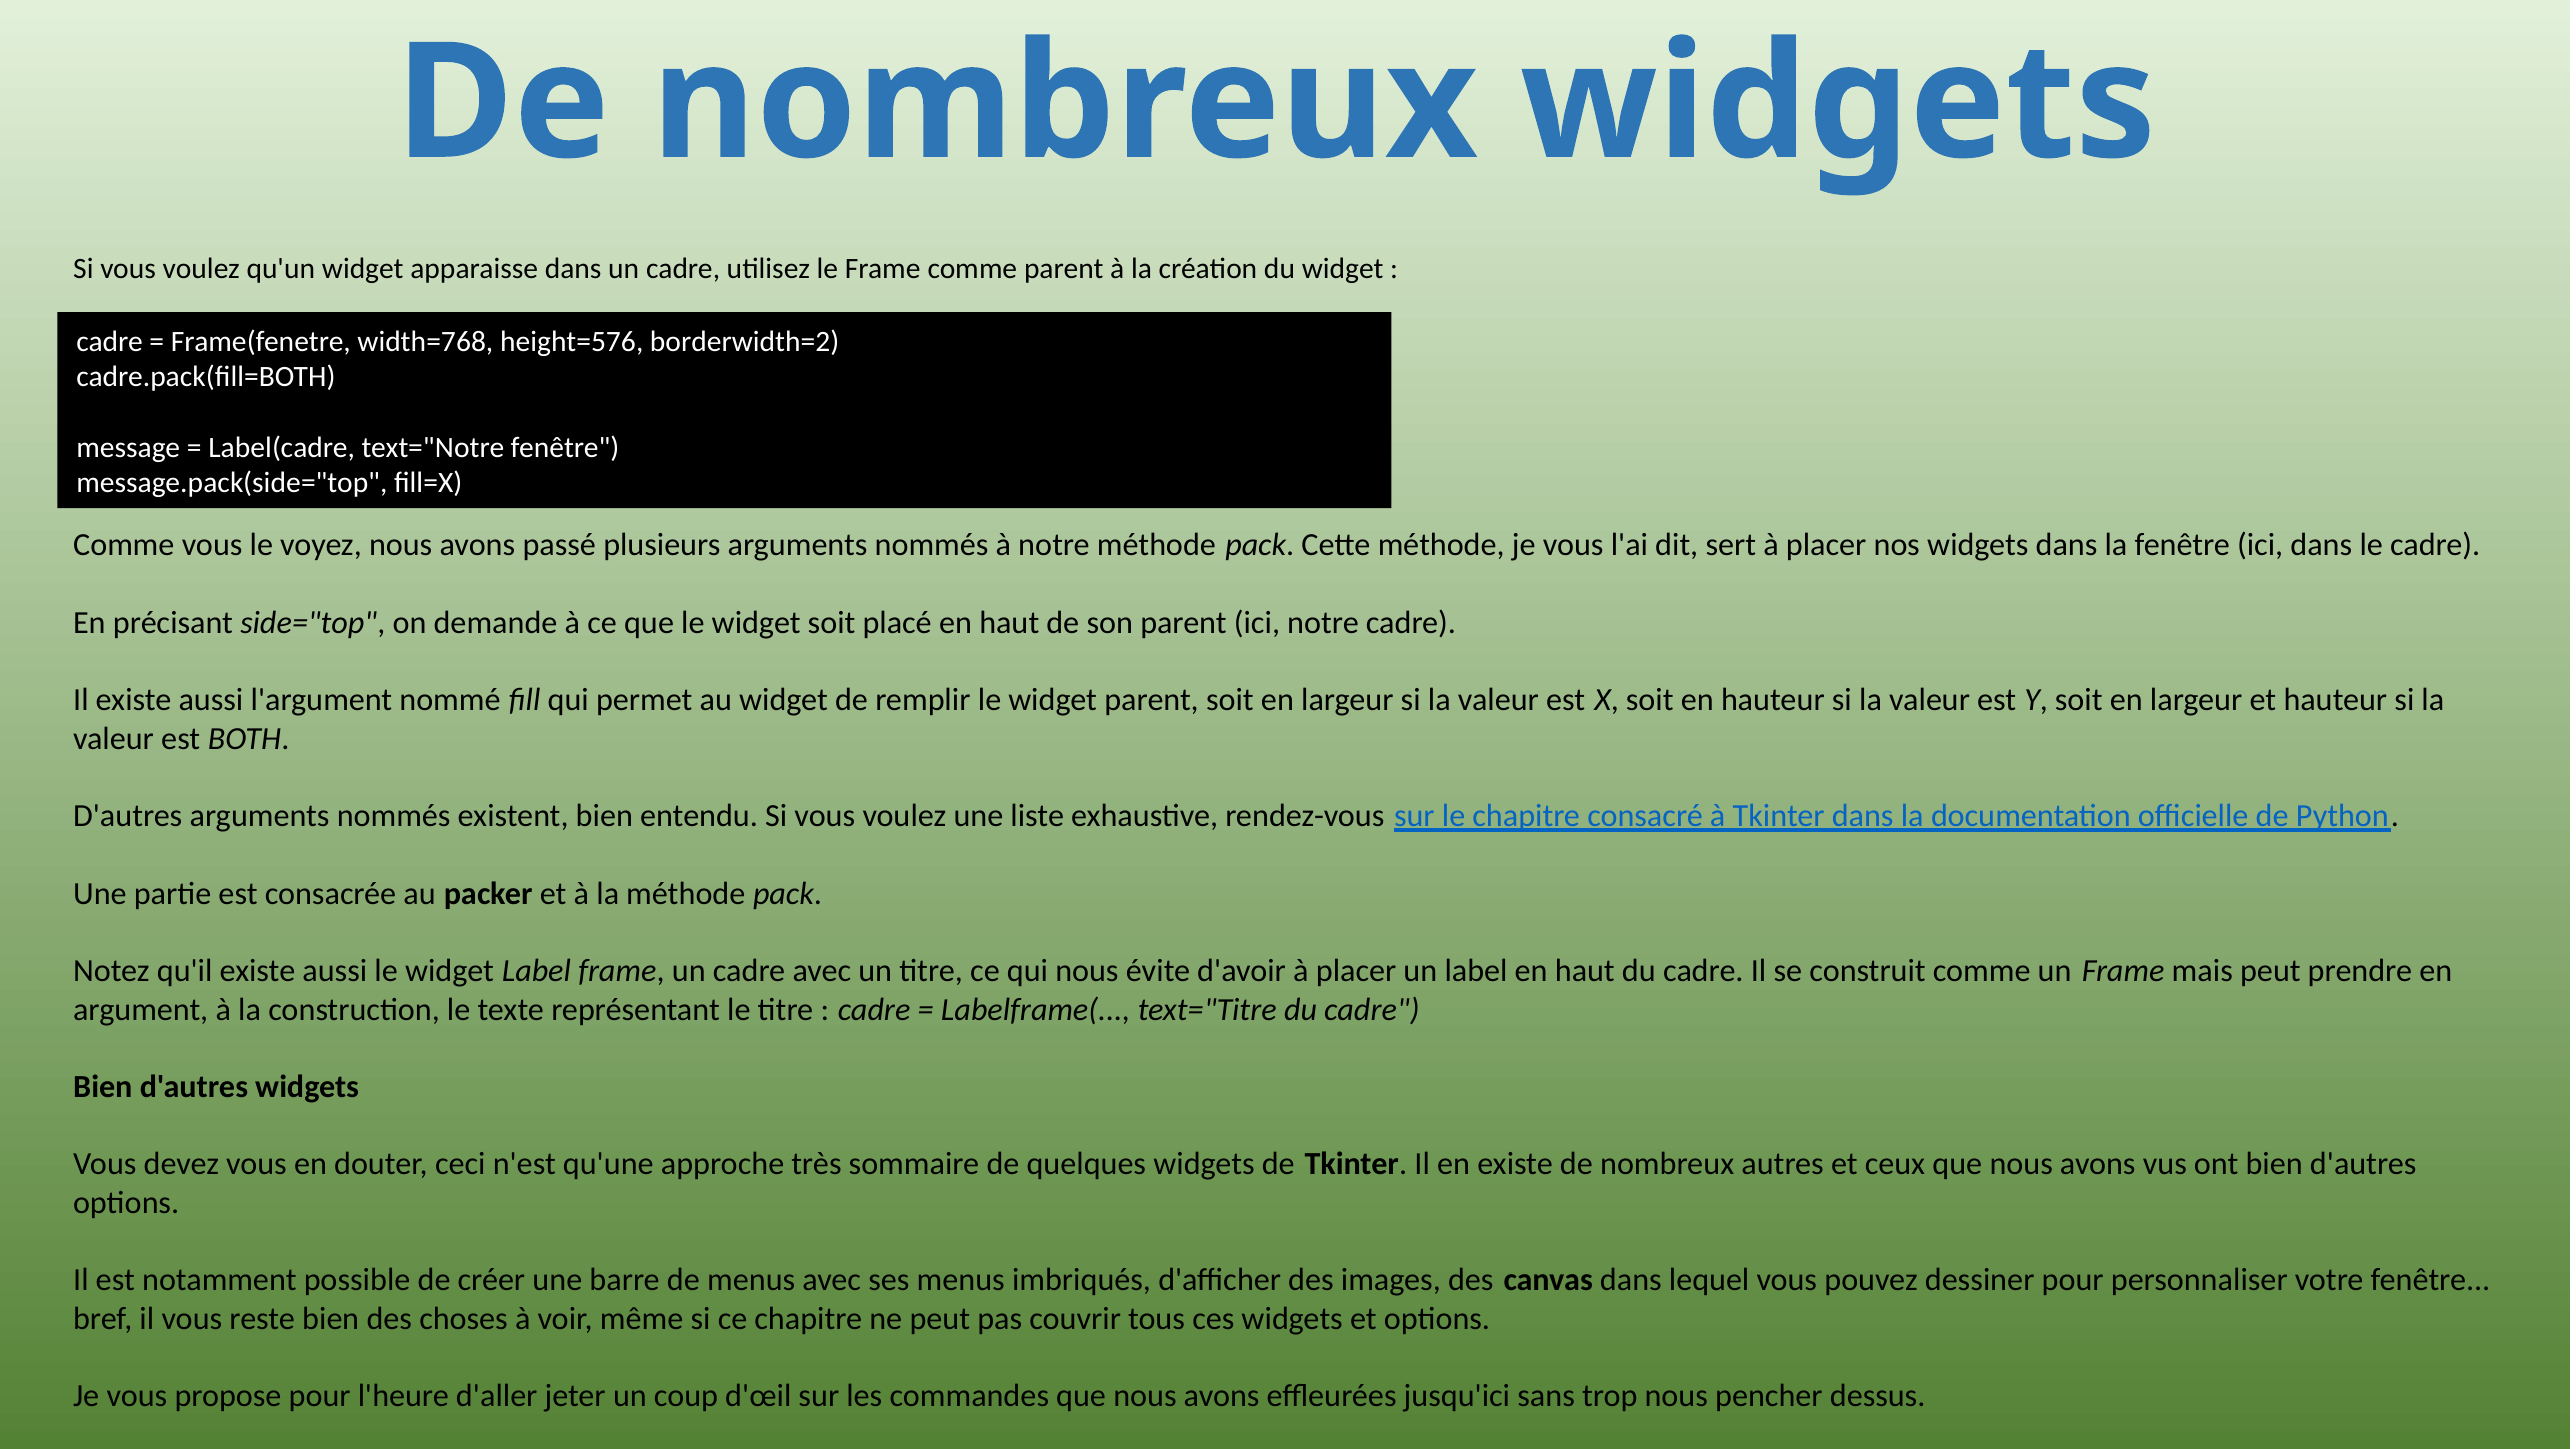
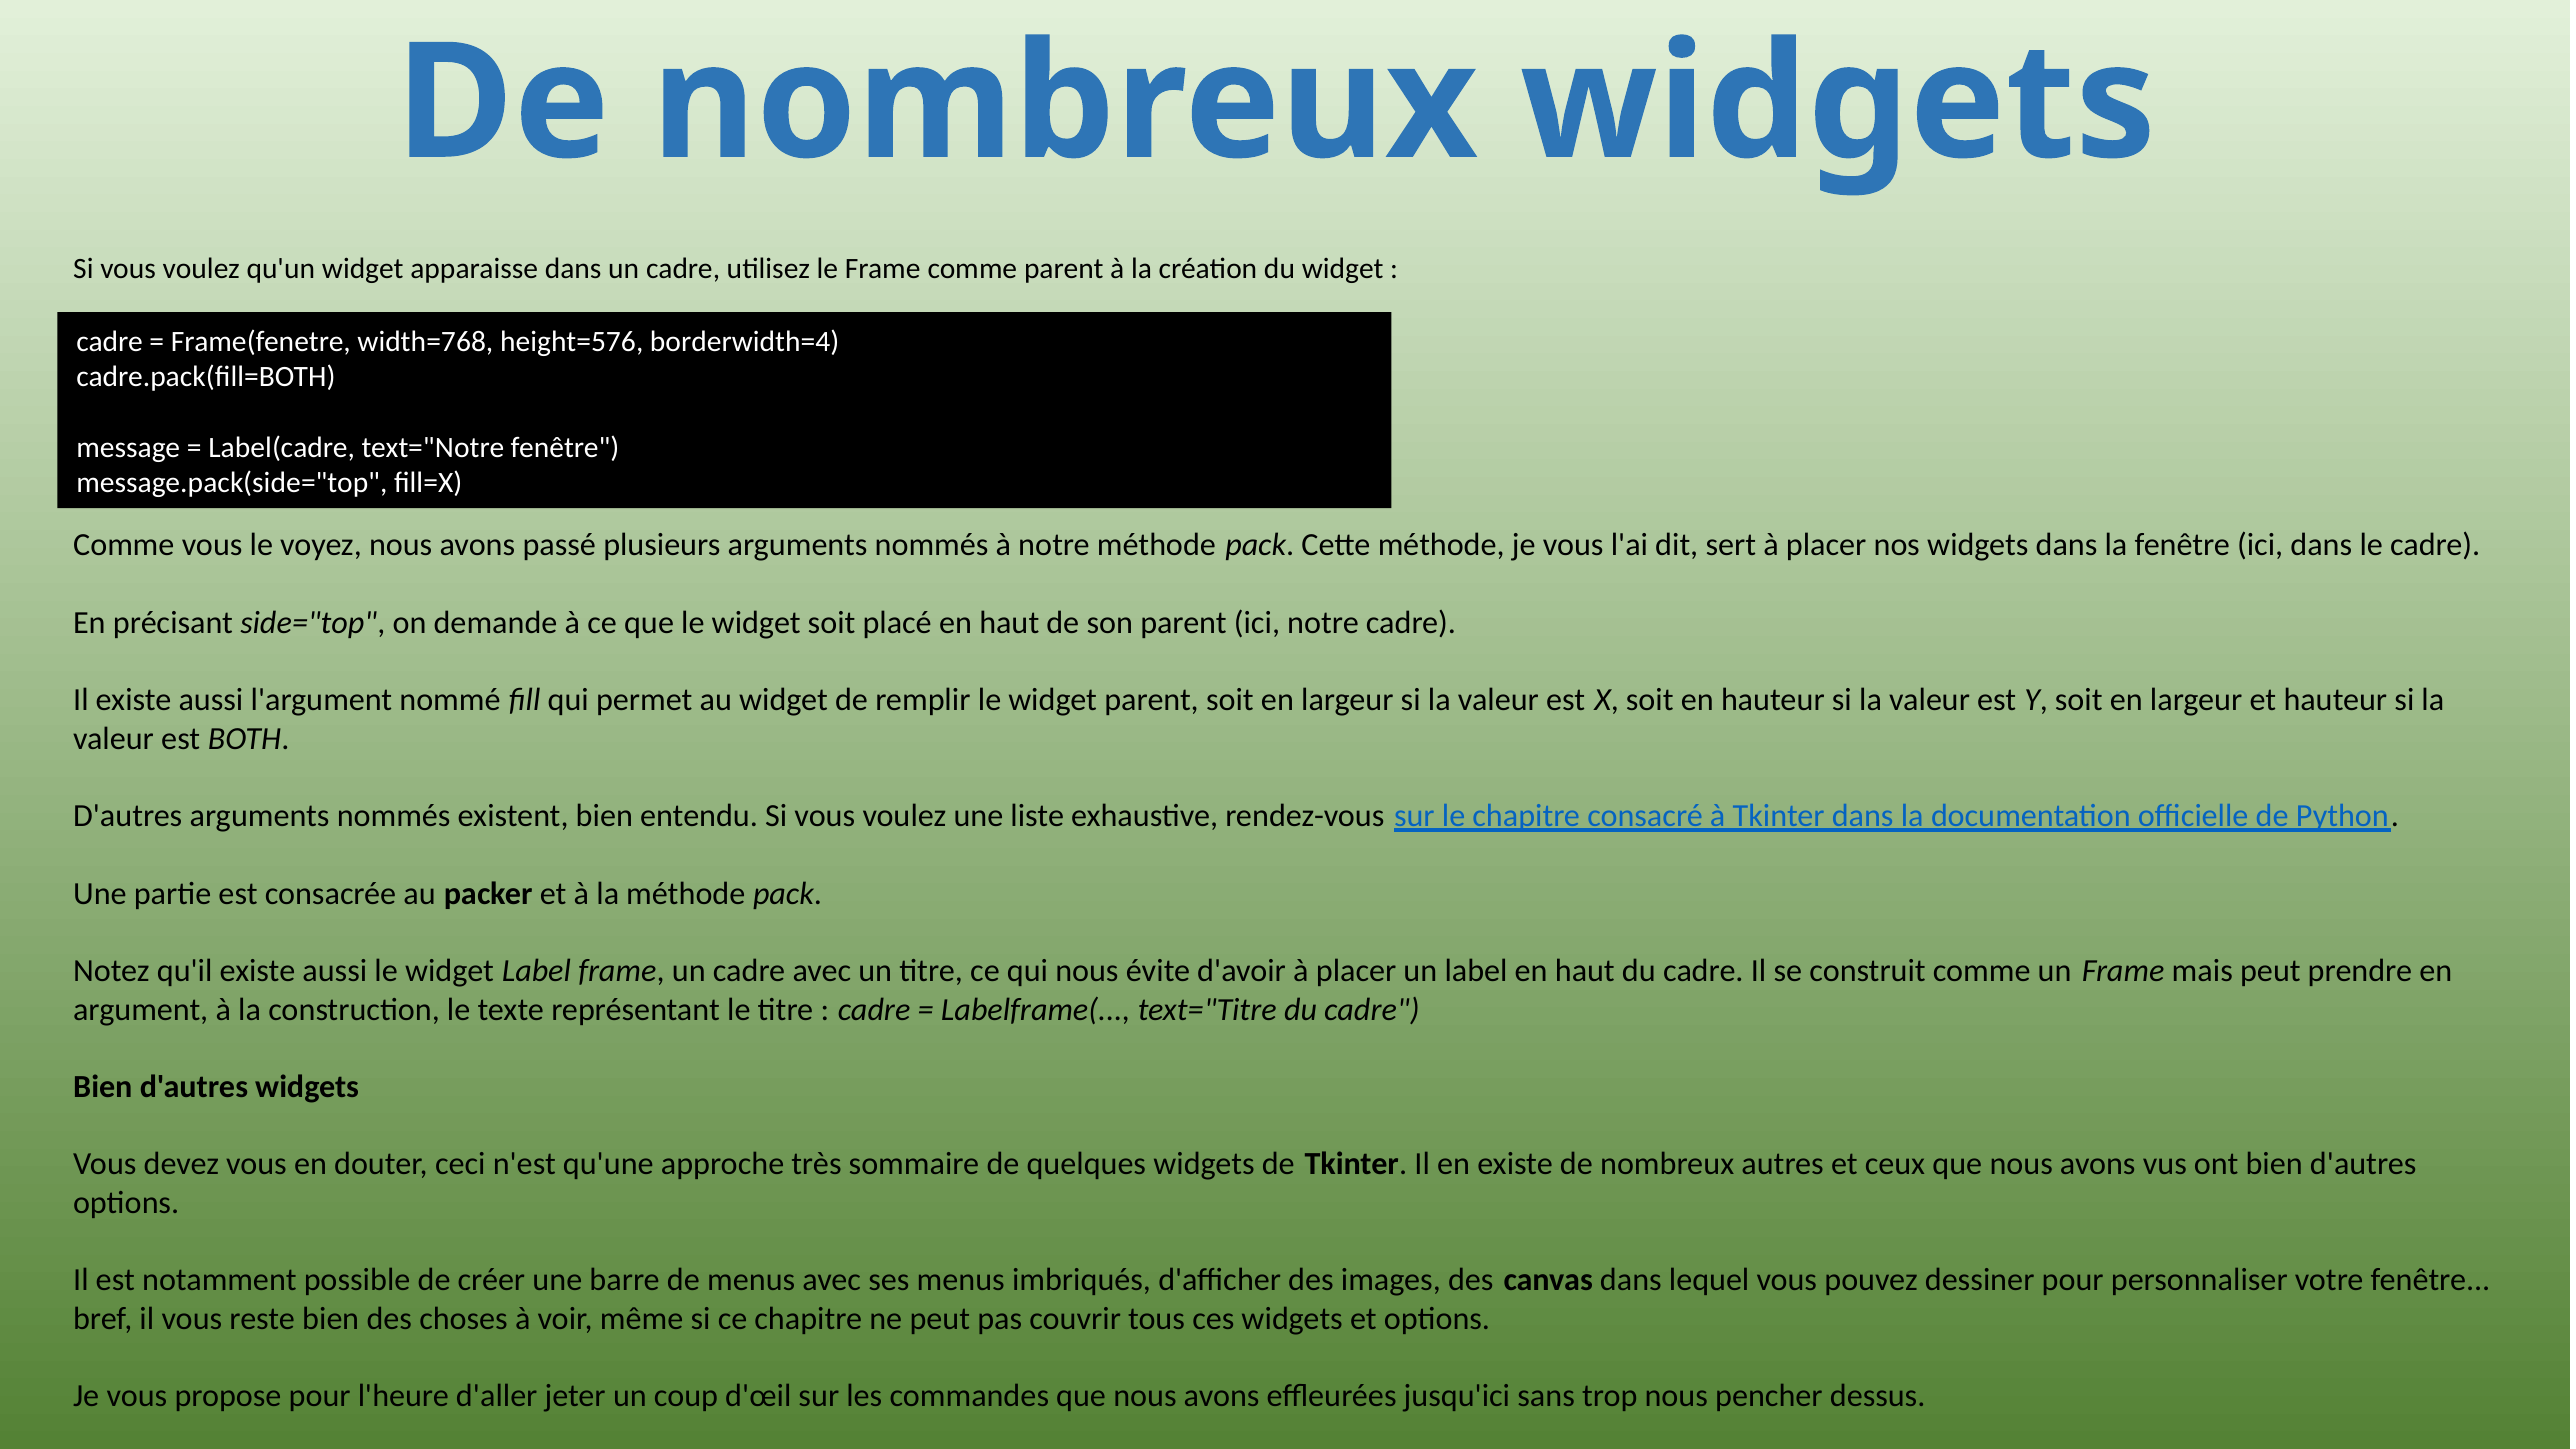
borderwidth=2: borderwidth=2 -> borderwidth=4
